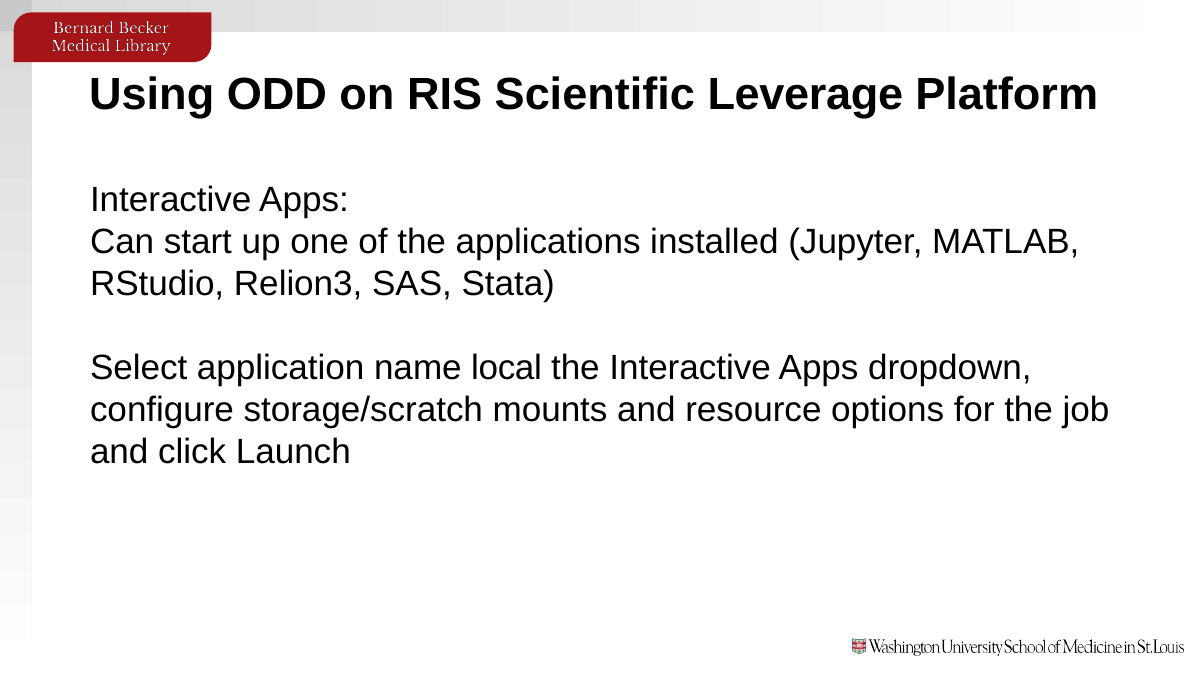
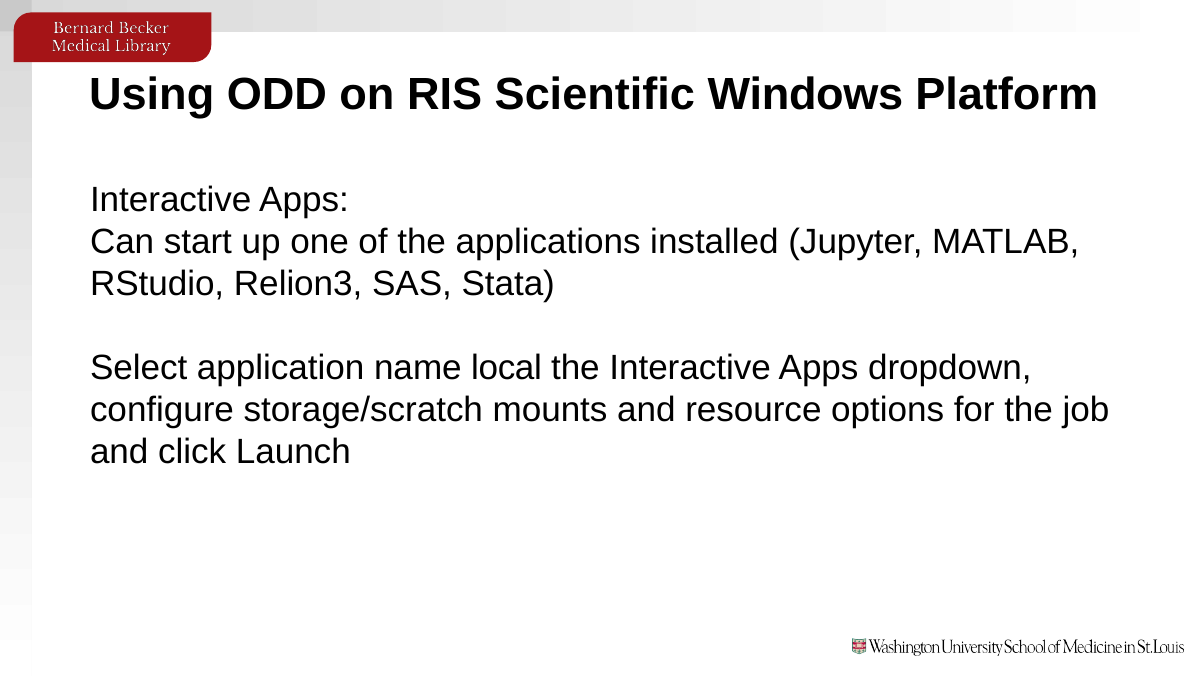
Leverage: Leverage -> Windows
